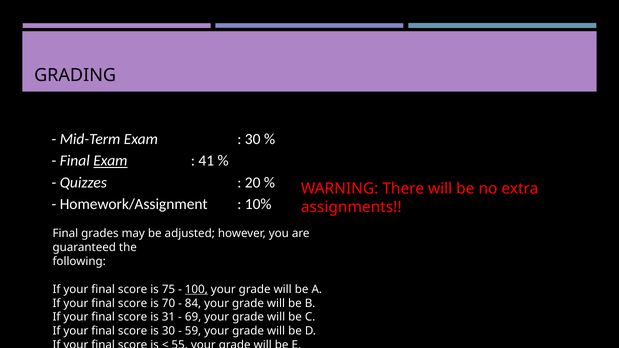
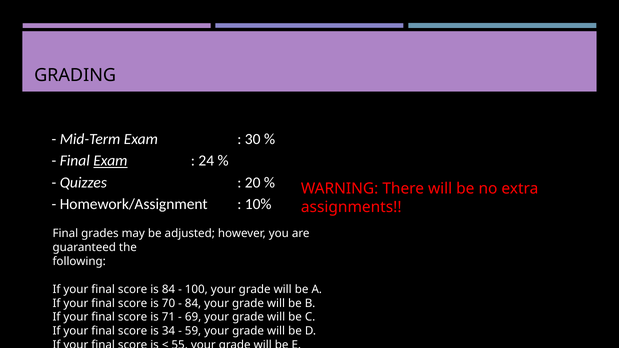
41: 41 -> 24
is 75: 75 -> 84
100 underline: present -> none
31: 31 -> 71
is 30: 30 -> 34
